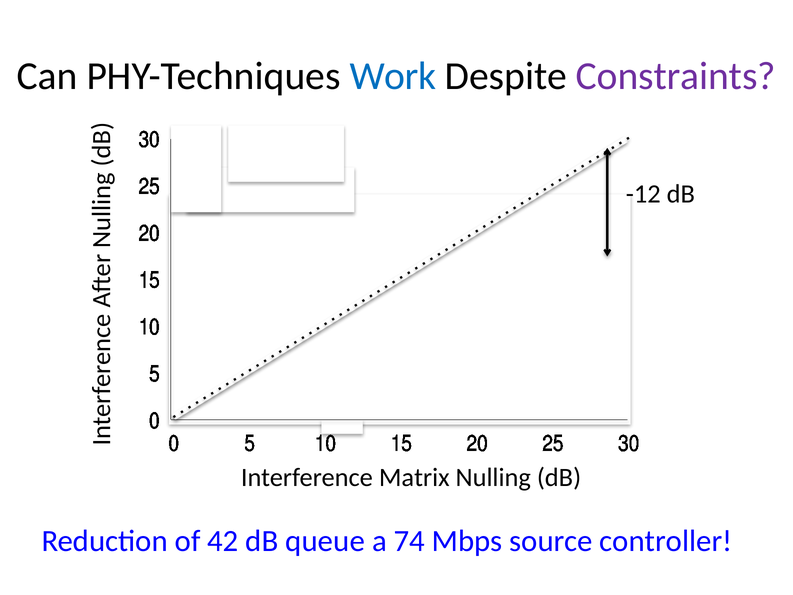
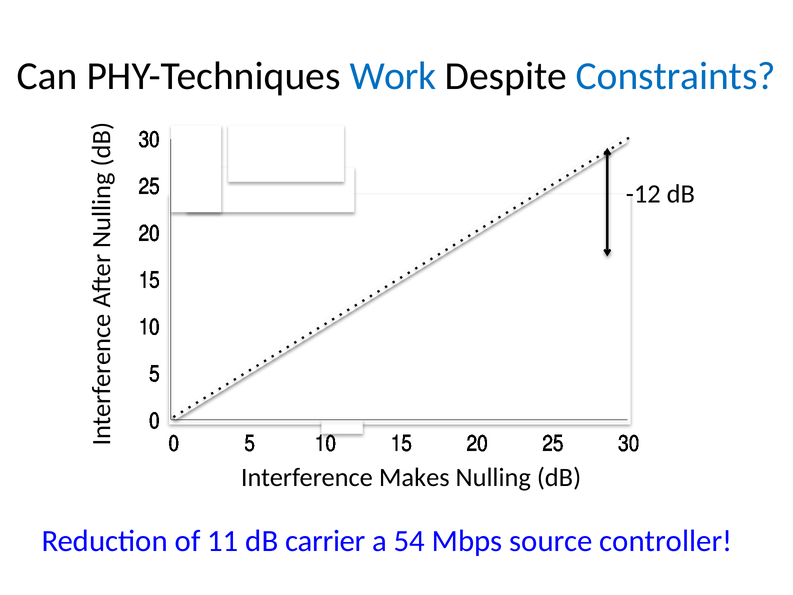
Constraints colour: purple -> blue
Matrix: Matrix -> Makes
42: 42 -> 11
queue: queue -> carrier
74: 74 -> 54
